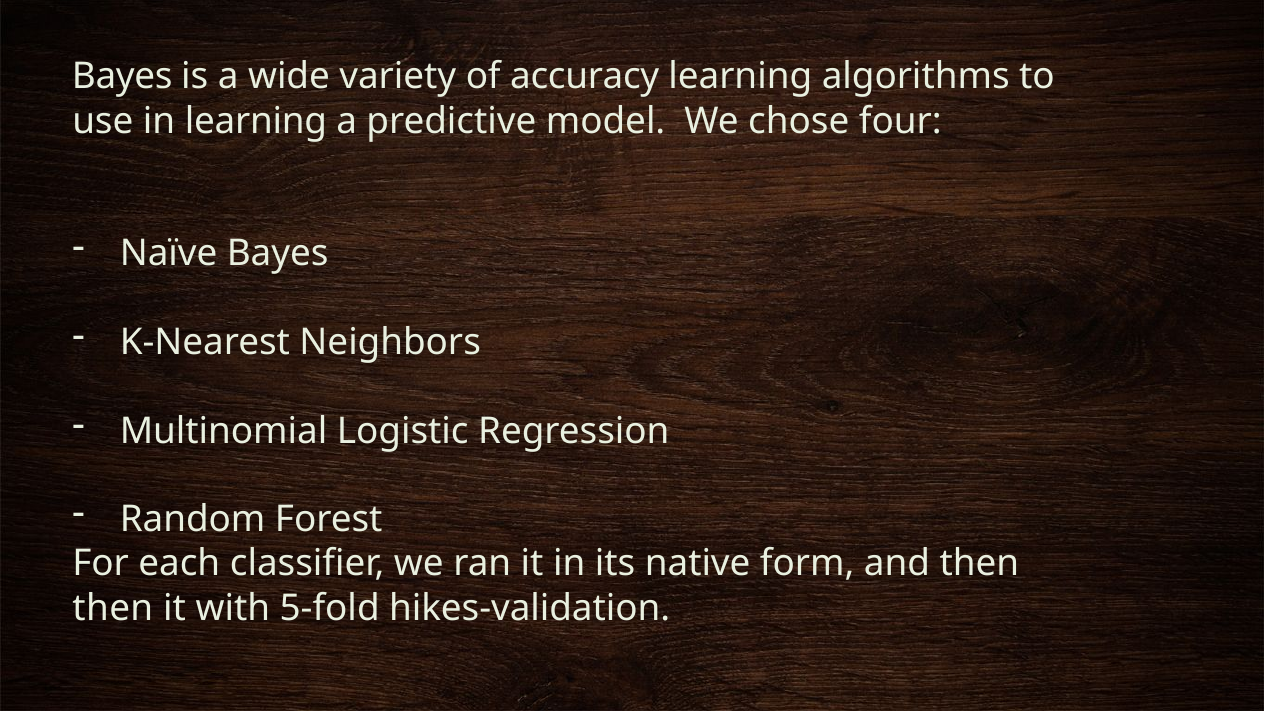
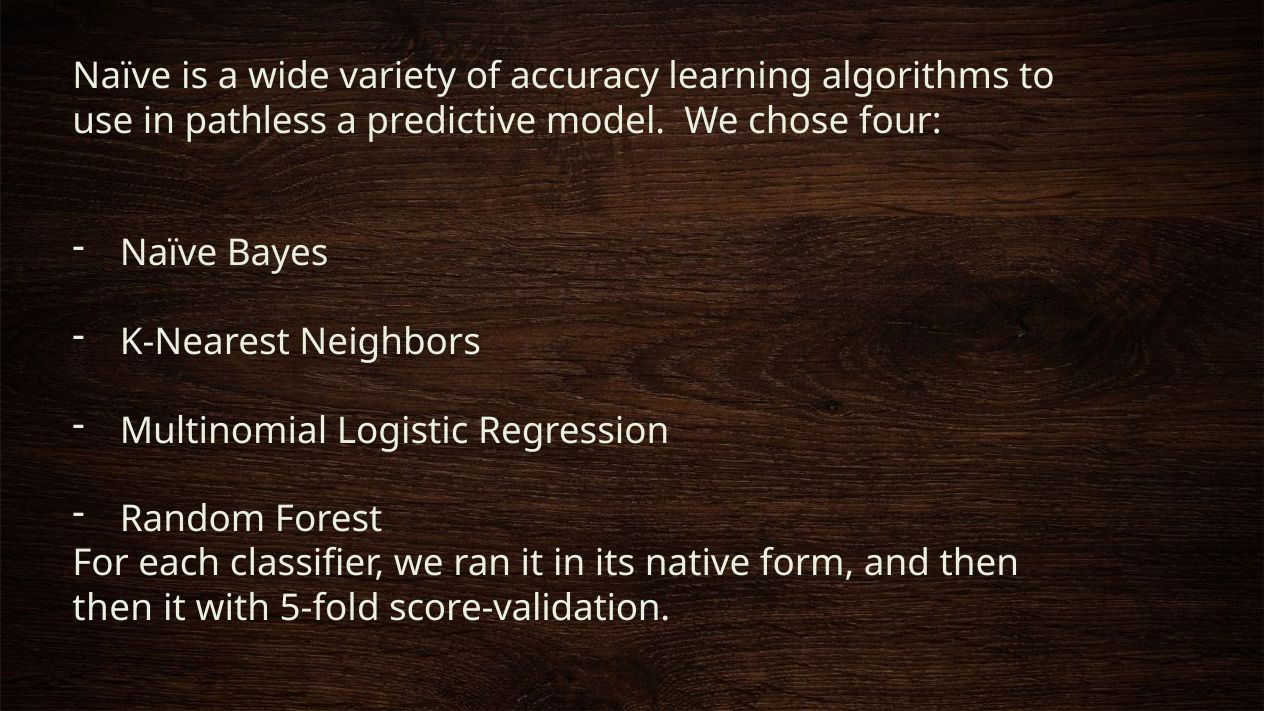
Bayes at (122, 77): Bayes -> Naïve
in learning: learning -> pathless
hikes-validation: hikes-validation -> score-validation
